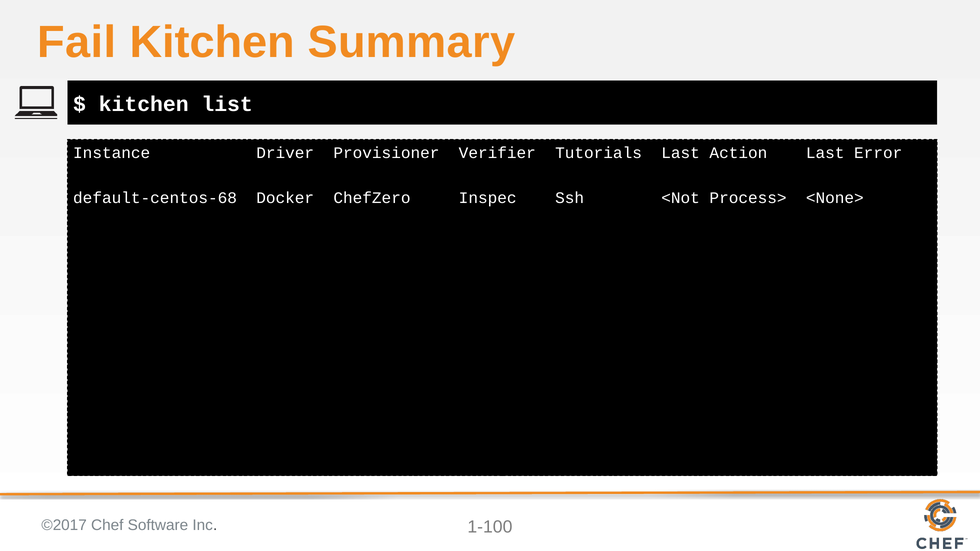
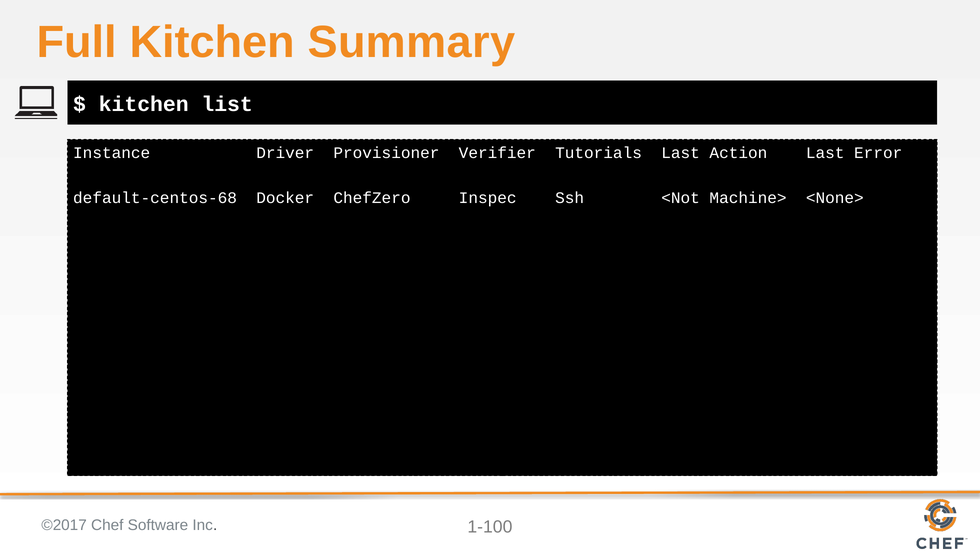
Fail: Fail -> Full
Process>: Process> -> Machine>
